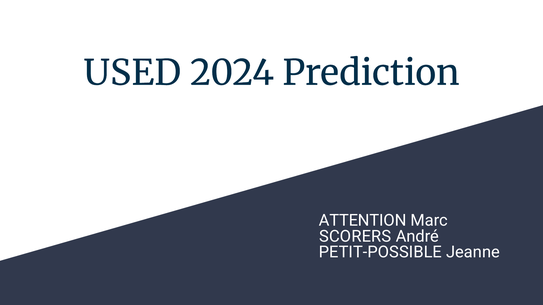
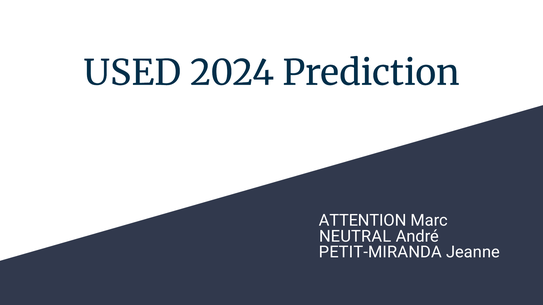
SCORERS: SCORERS -> NEUTRAL
PETIT-POSSIBLE: PETIT-POSSIBLE -> PETIT-MIRANDA
